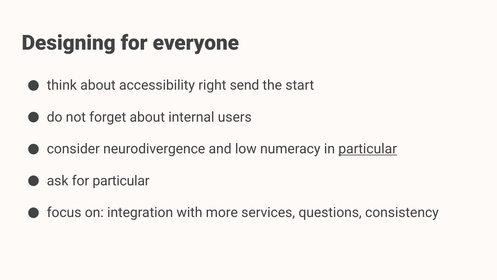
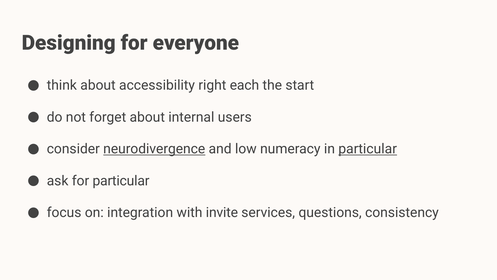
send: send -> each
neurodivergence underline: none -> present
more: more -> invite
